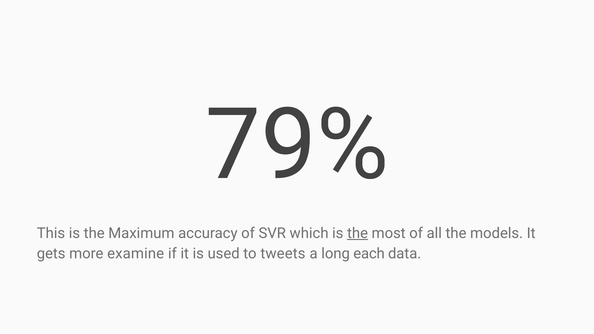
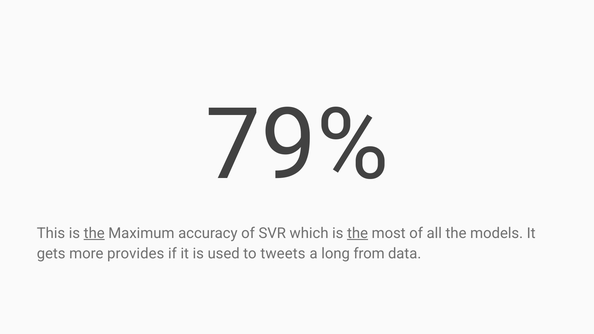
the at (94, 233) underline: none -> present
examine: examine -> provides
each: each -> from
